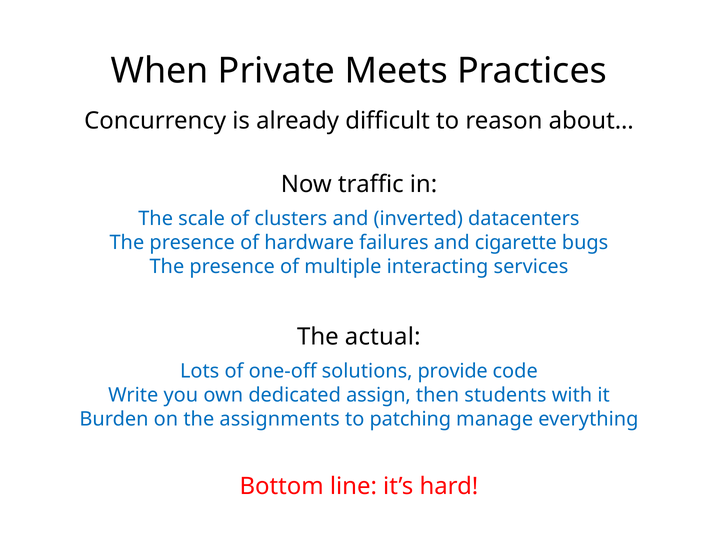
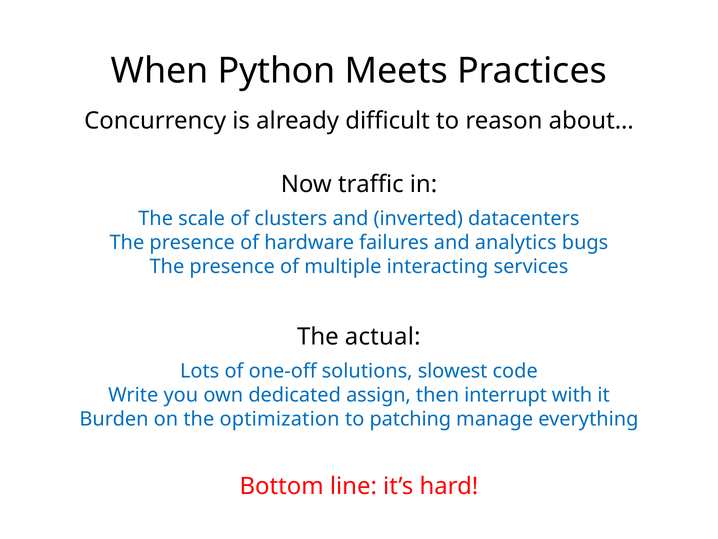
Private: Private -> Python
cigarette: cigarette -> analytics
provide: provide -> slowest
students: students -> interrupt
assignments: assignments -> optimization
